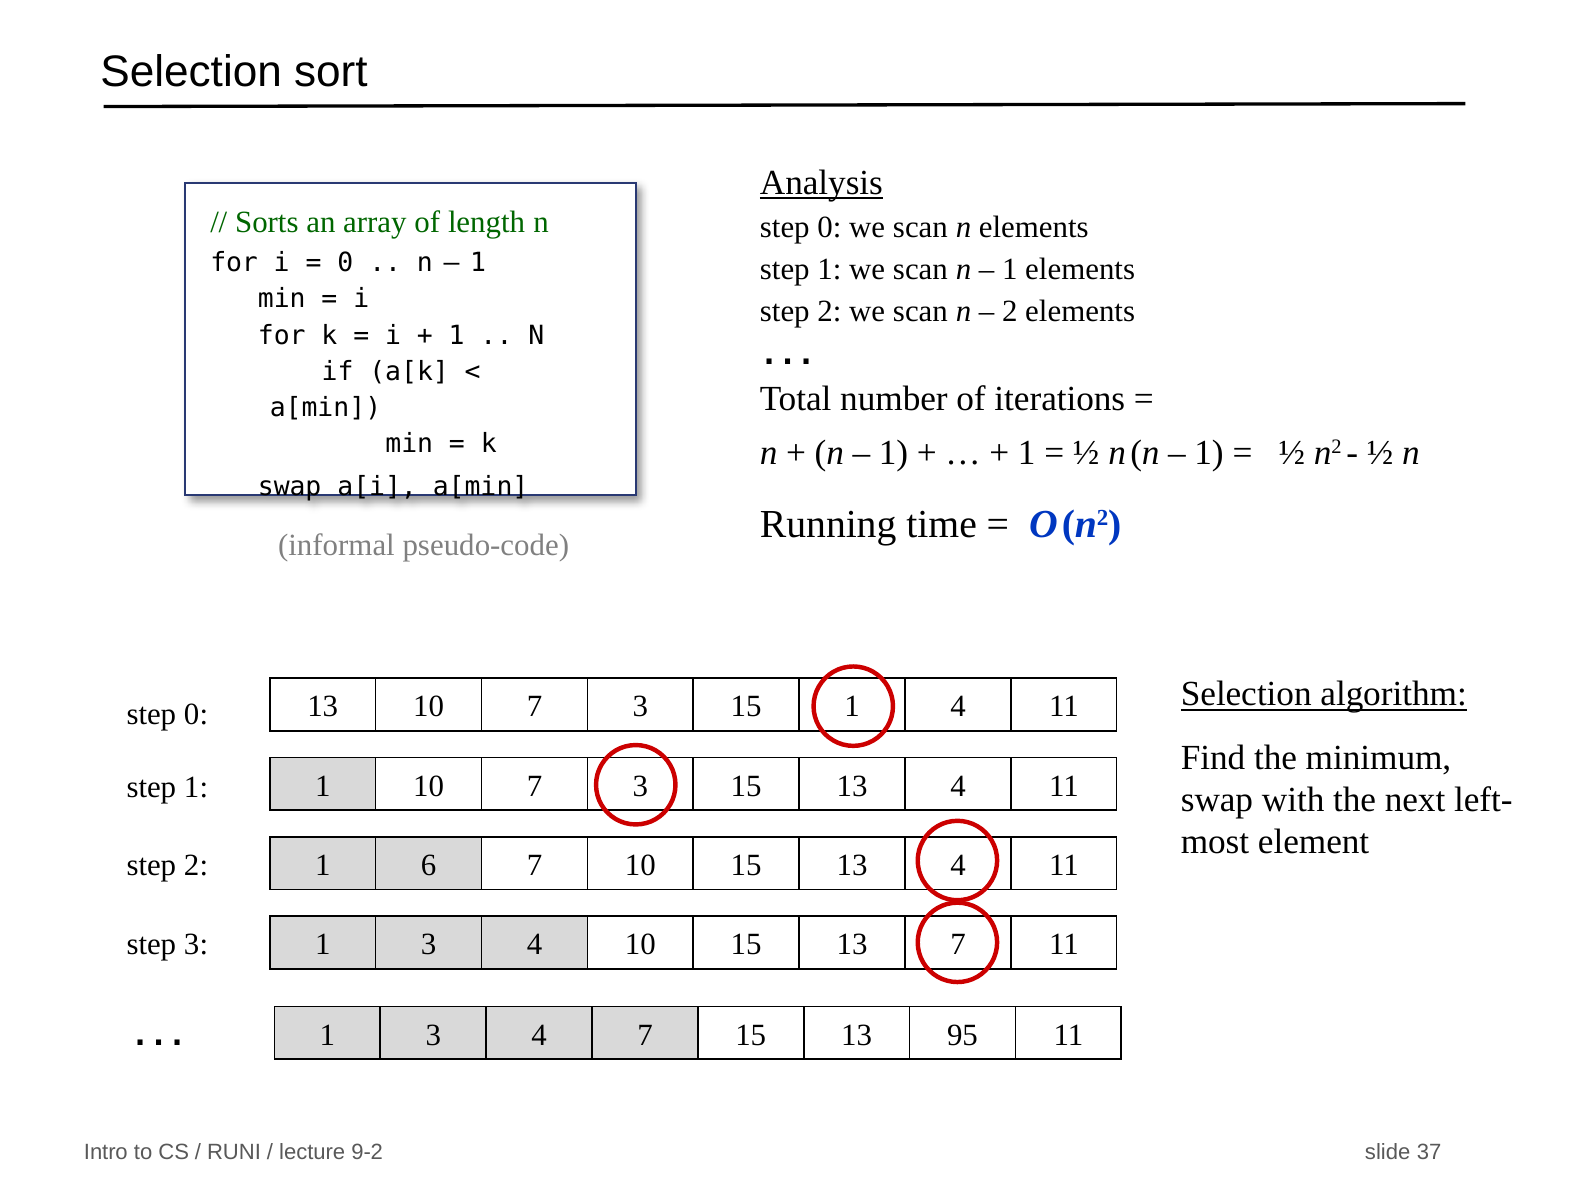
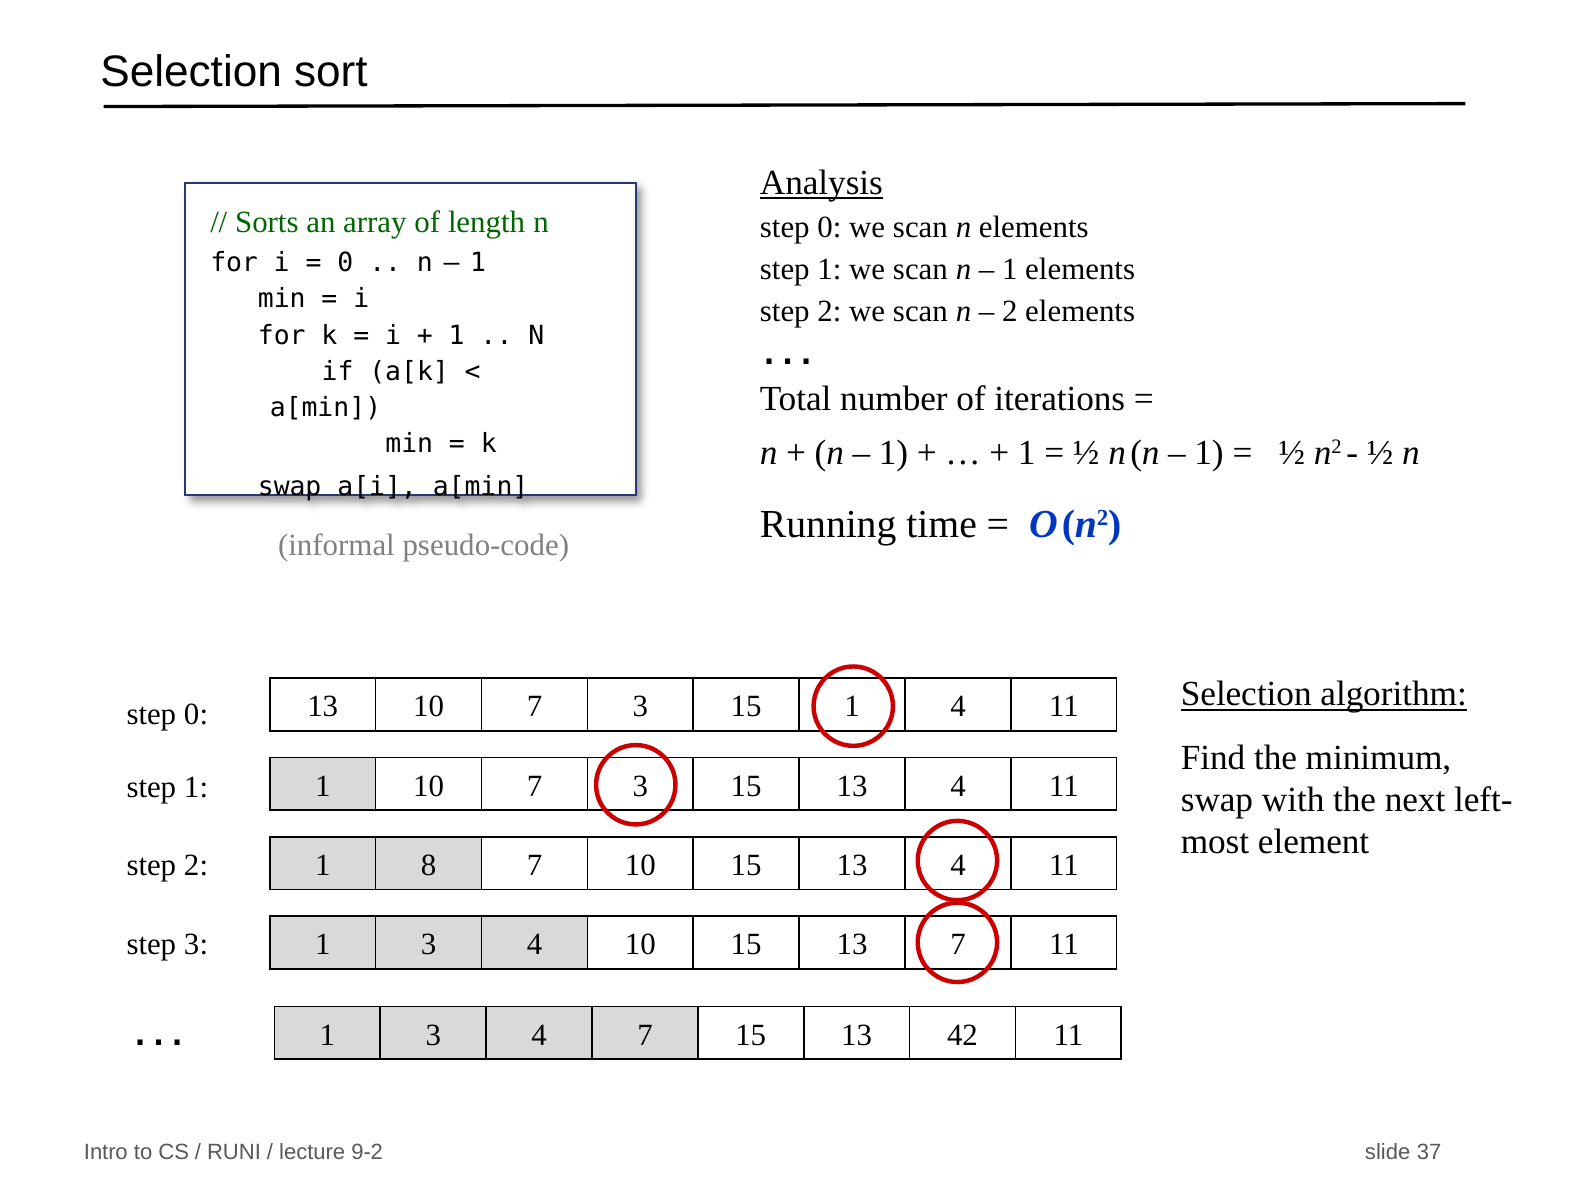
6: 6 -> 8
95: 95 -> 42
